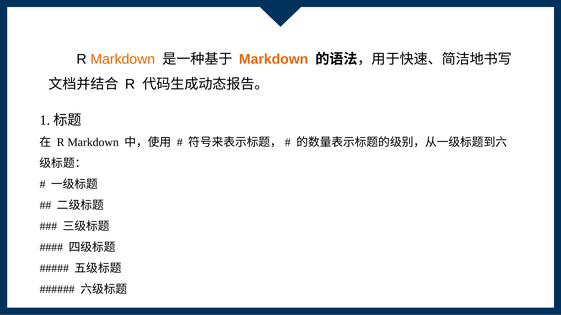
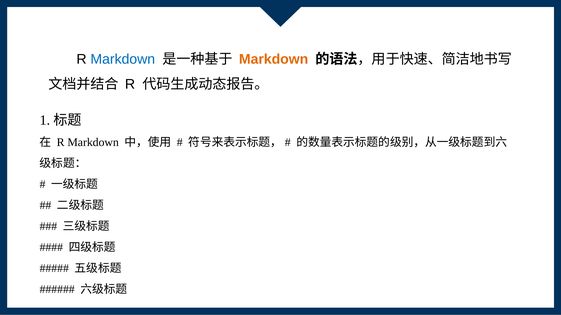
Markdown at (123, 59) colour: orange -> blue
